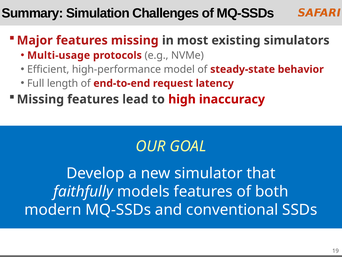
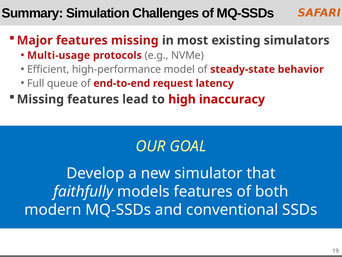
length: length -> queue
